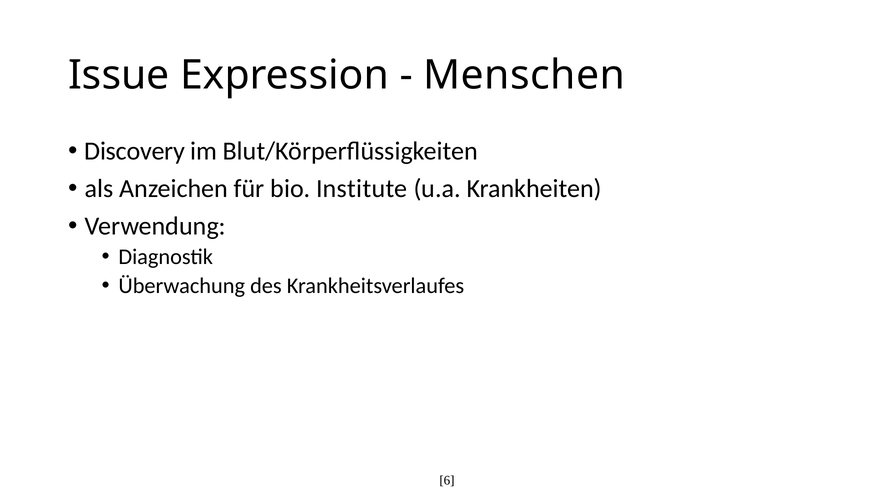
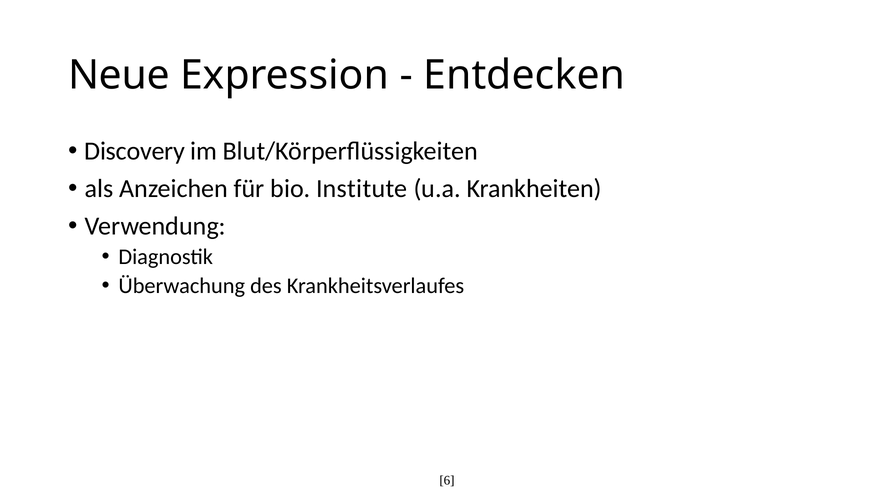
Issue: Issue -> Neue
Menschen: Menschen -> Entdecken
